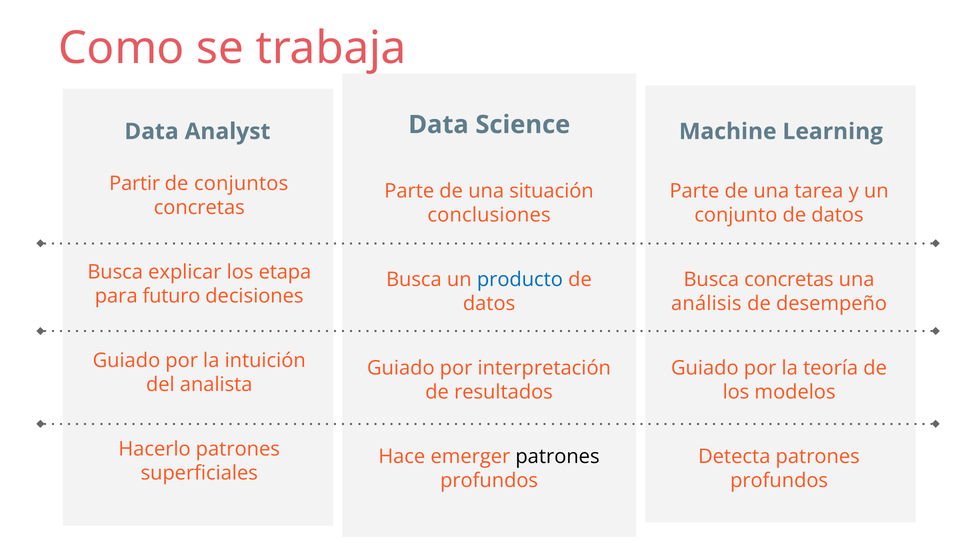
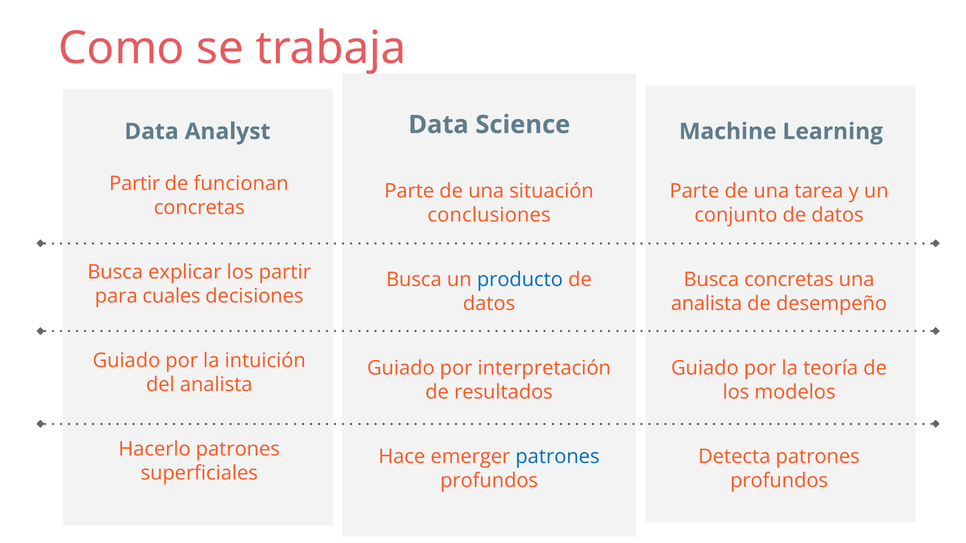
conjuntos: conjuntos -> funcionan
los etapa: etapa -> partir
futuro: futuro -> cuales
análisis at (706, 304): análisis -> analista
patrones at (558, 457) colour: black -> blue
